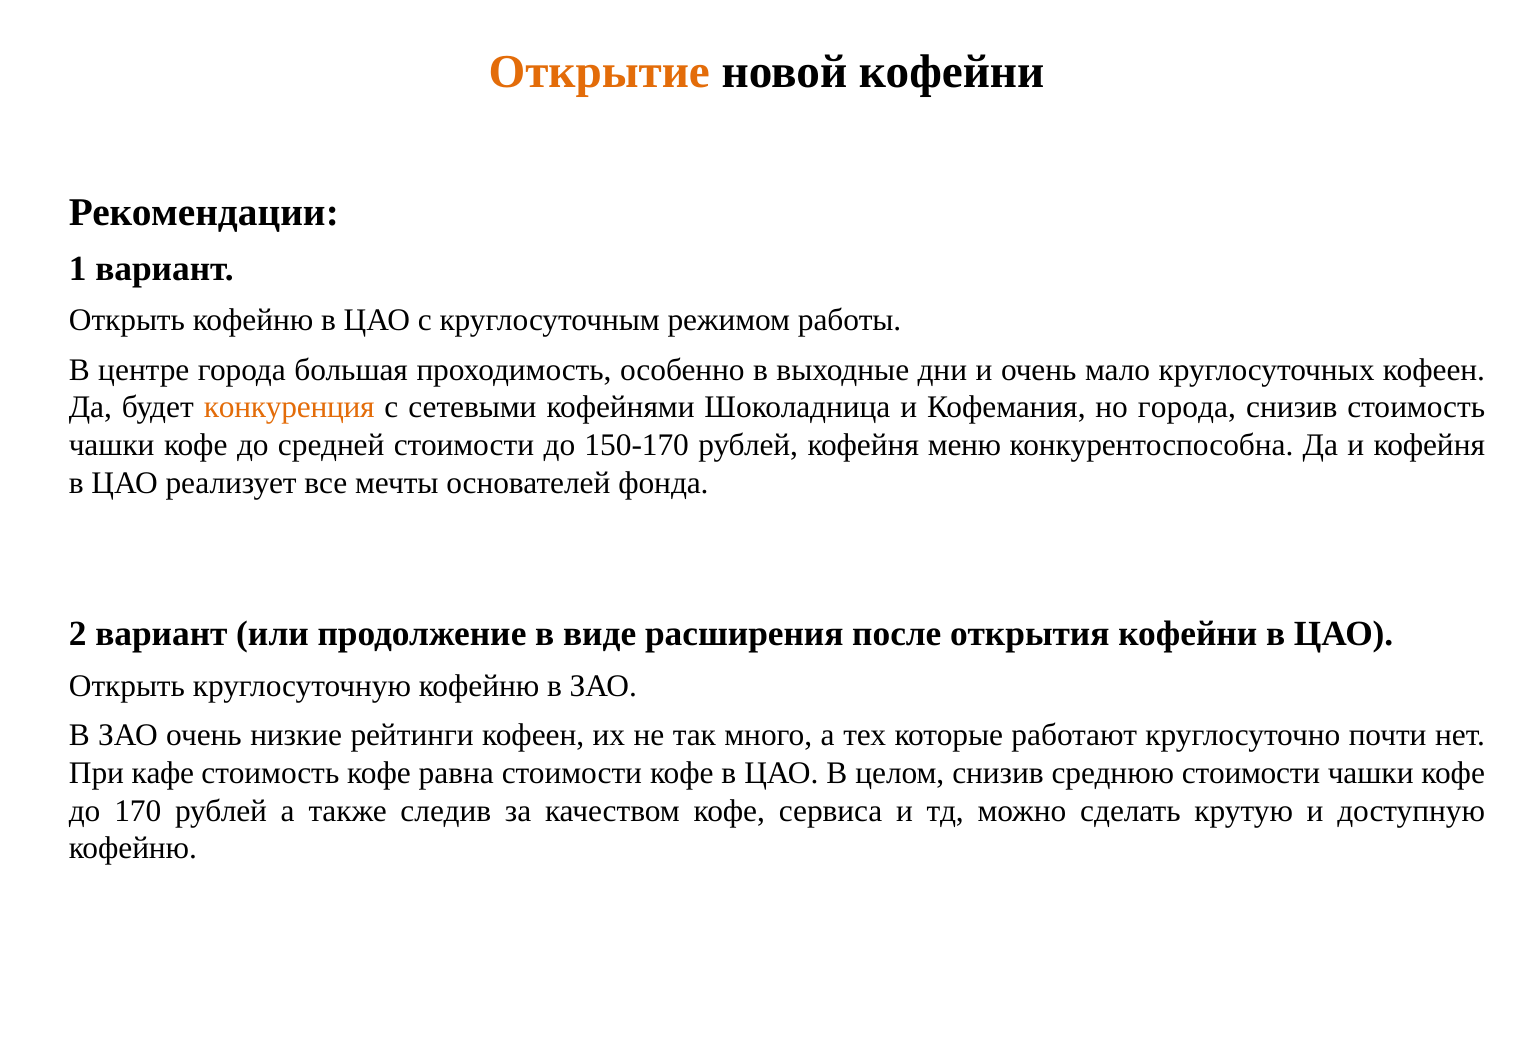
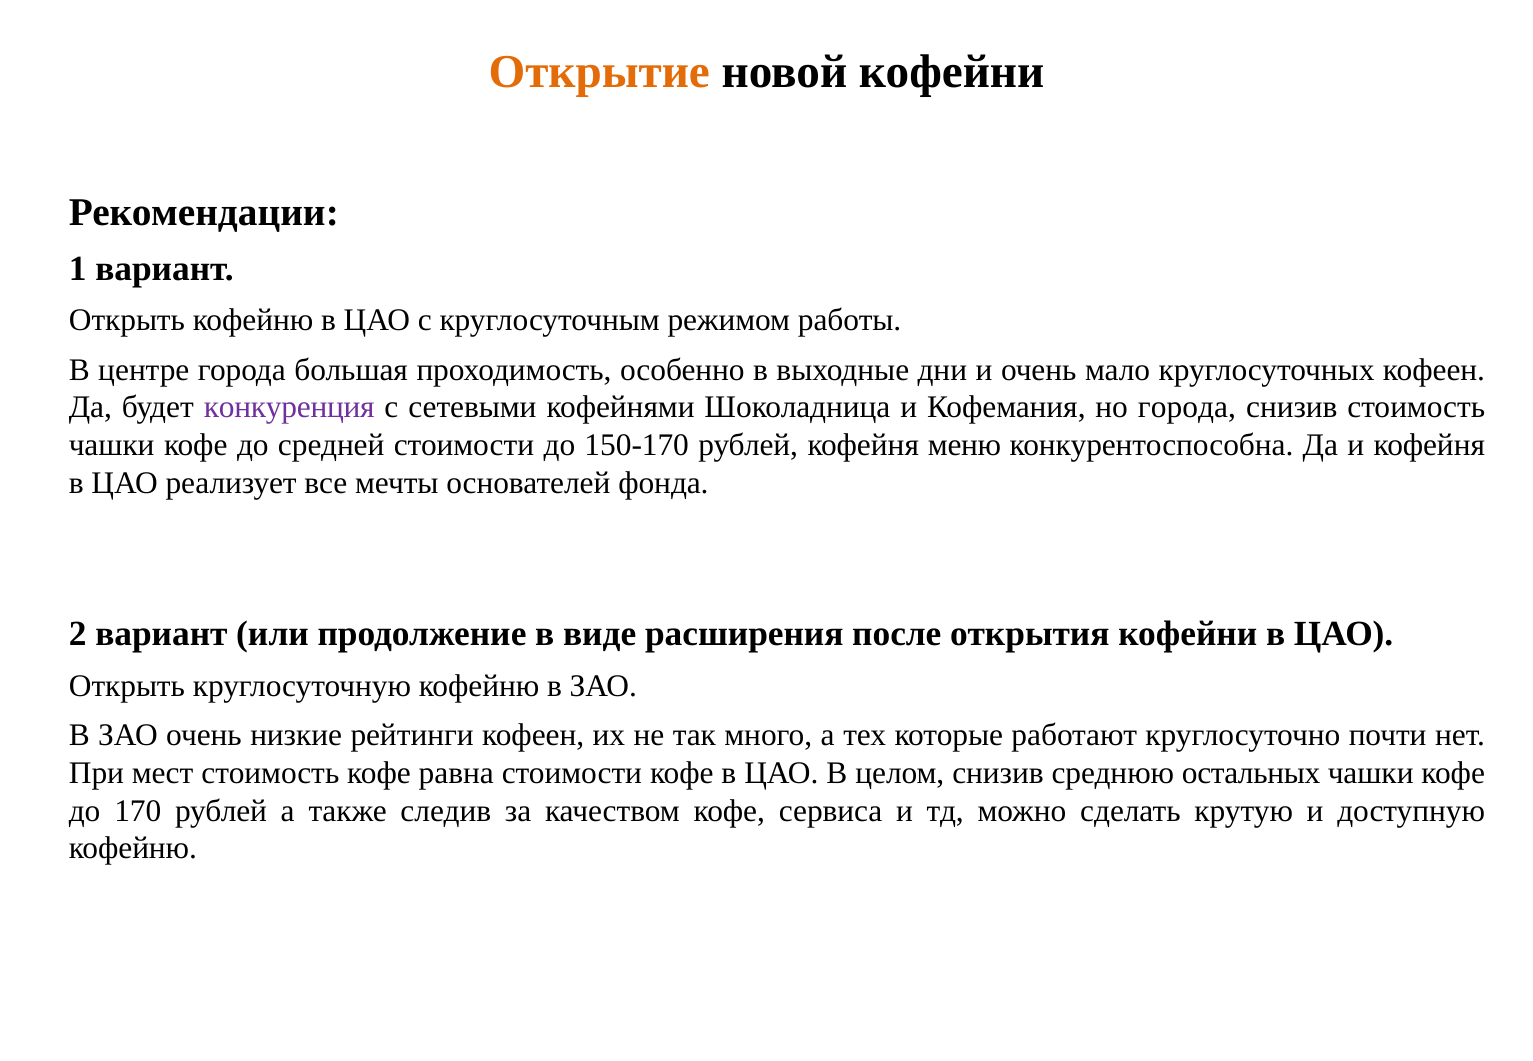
конкуренция colour: orange -> purple
кафе: кафе -> мест
среднюю стоимости: стоимости -> остальных
